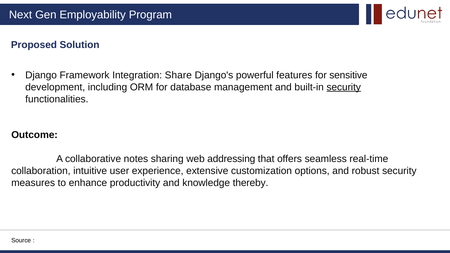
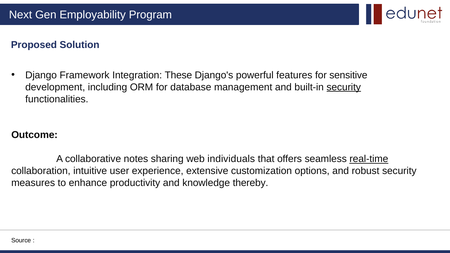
Share: Share -> These
addressing: addressing -> individuals
real-time underline: none -> present
